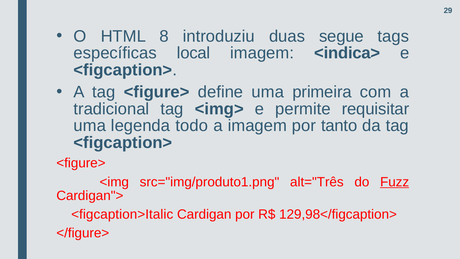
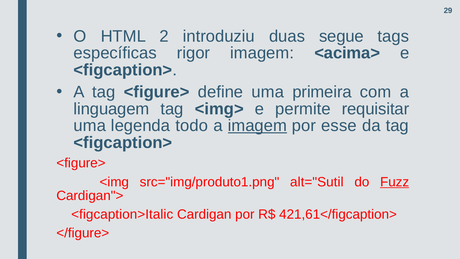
8: 8 -> 2
local: local -> rigor
<indica>: <indica> -> <acima>
tradicional: tradicional -> linguagem
imagem at (257, 126) underline: none -> present
tanto: tanto -> esse
alt="Três: alt="Três -> alt="Sutil
129,98</figcaption>: 129,98</figcaption> -> 421,61</figcaption>
